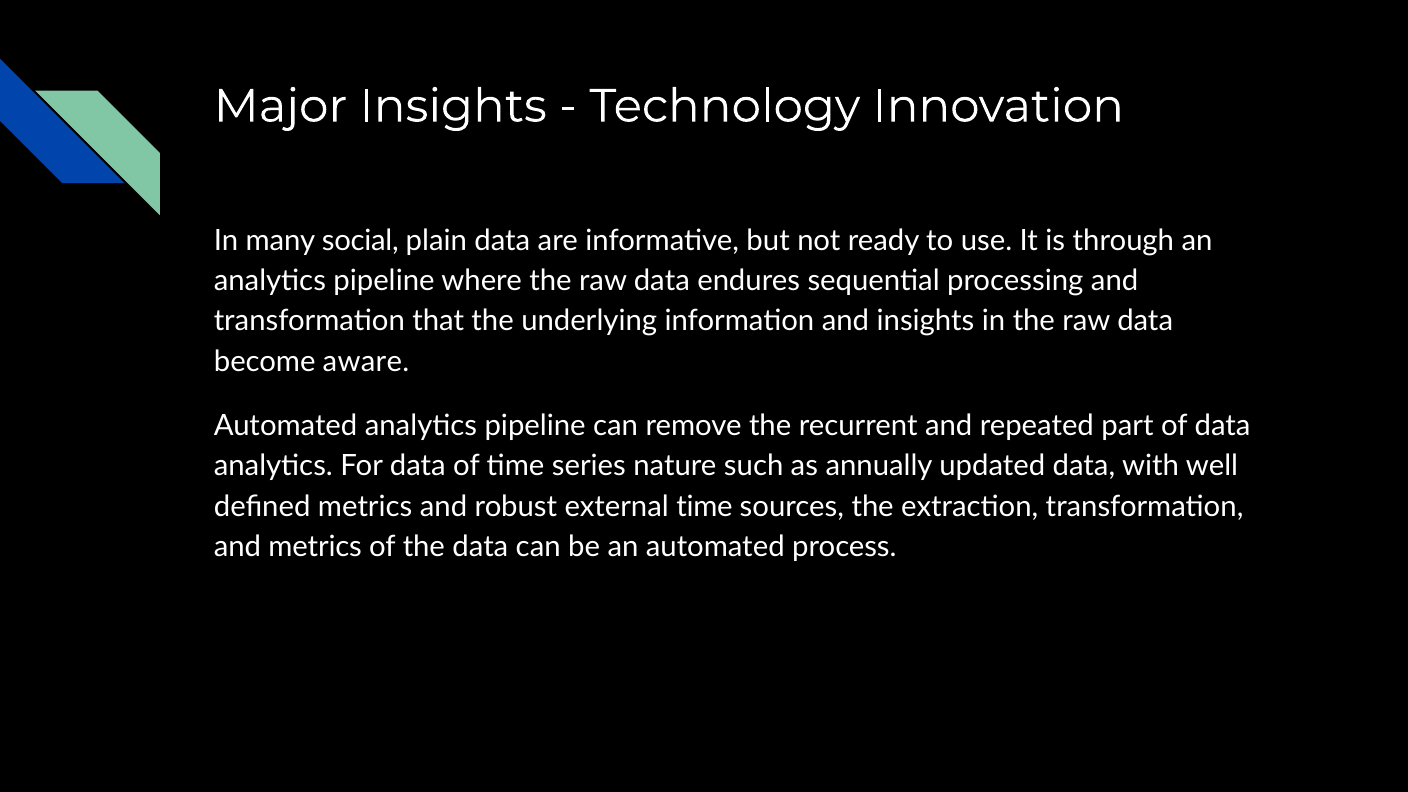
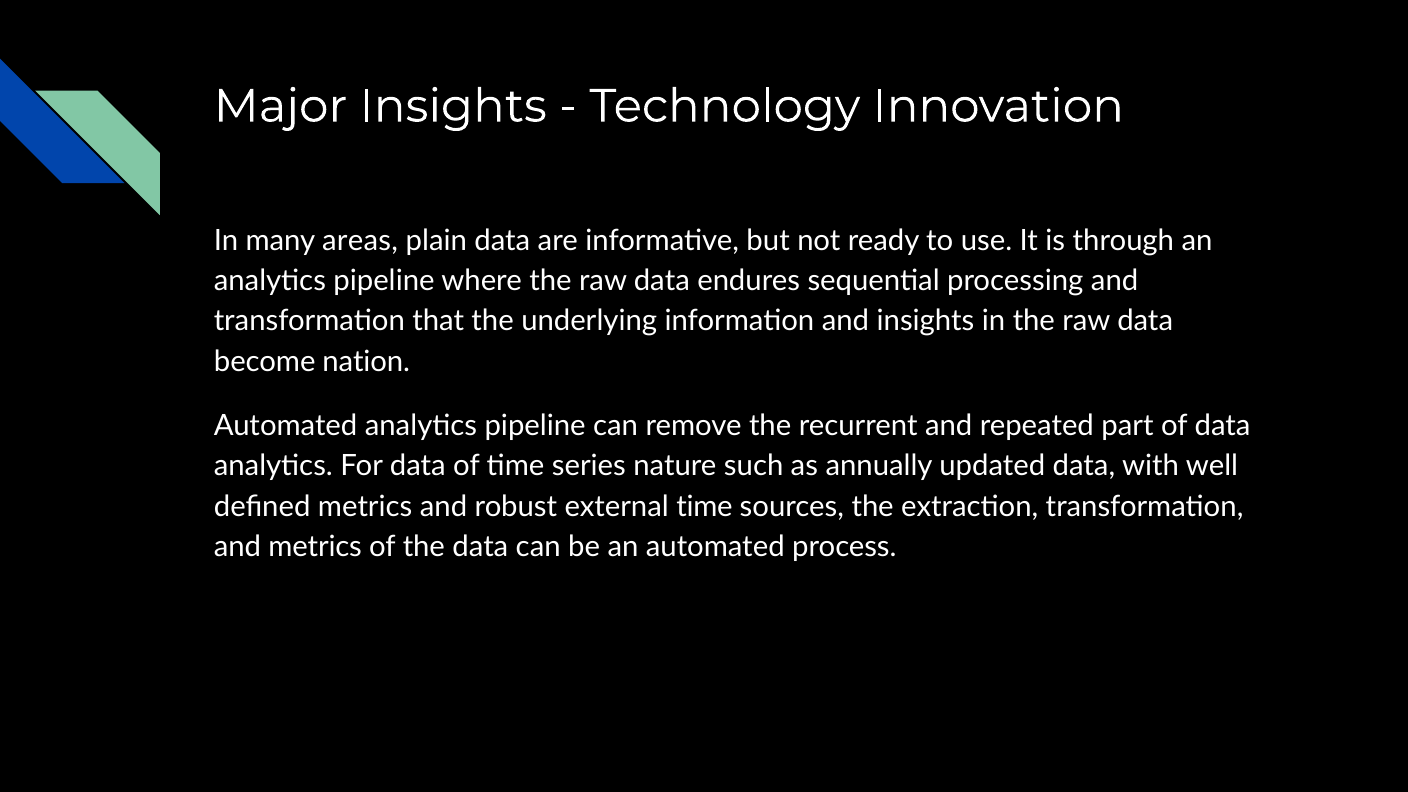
social: social -> areas
aware: aware -> nation
